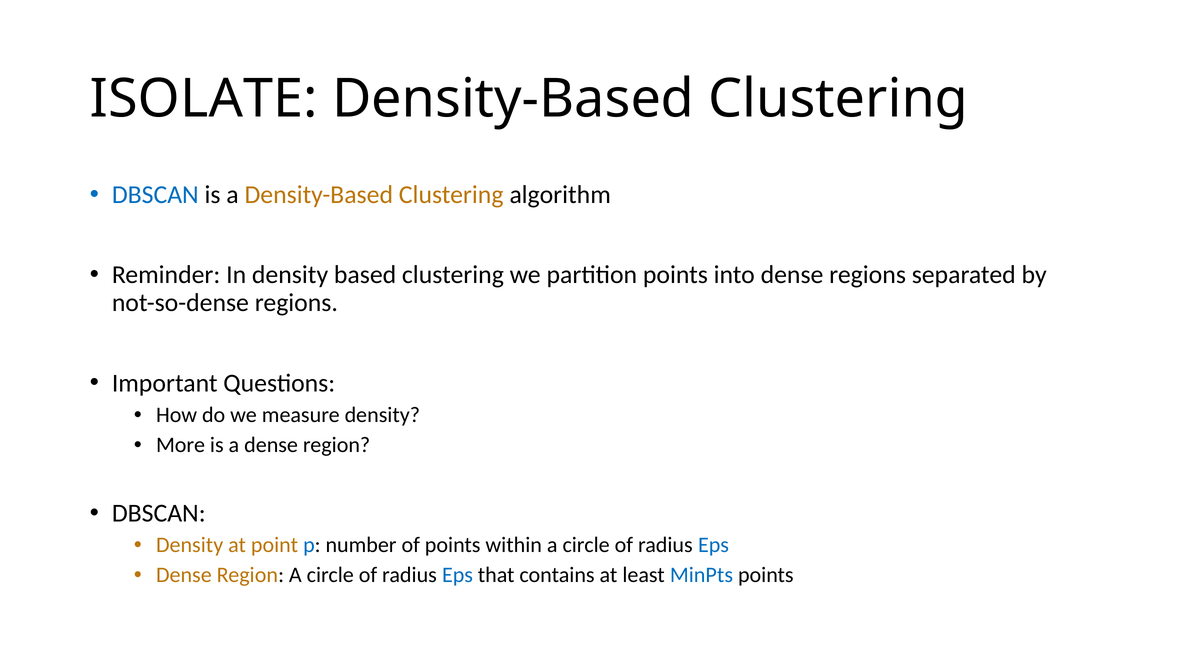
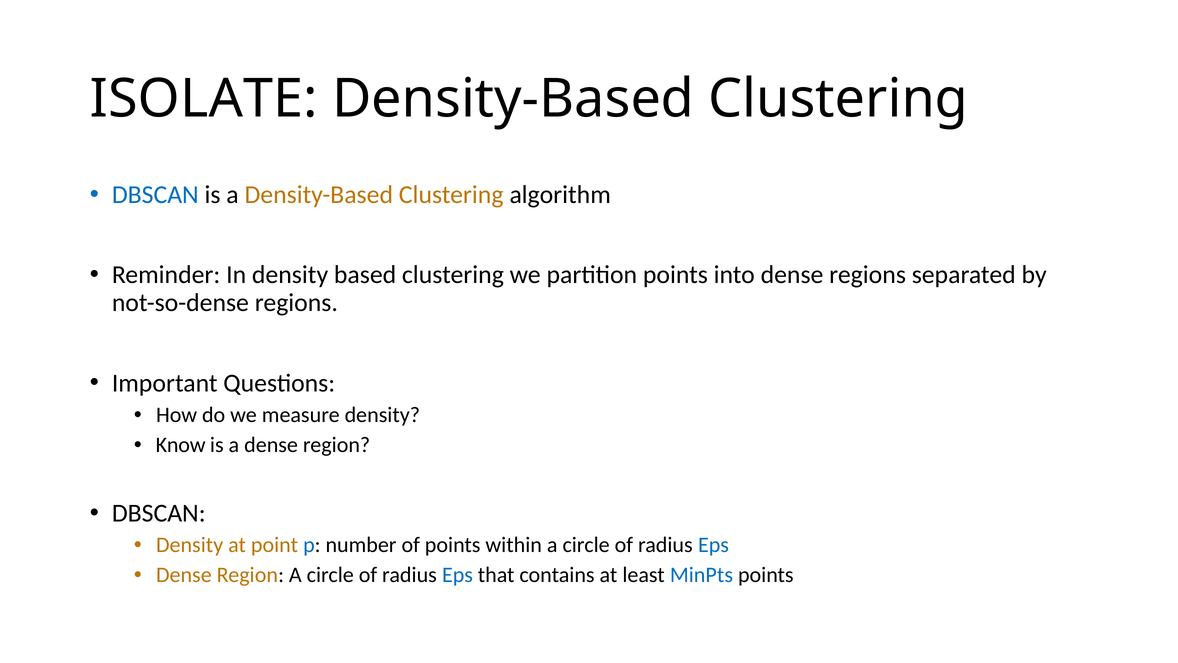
More: More -> Know
